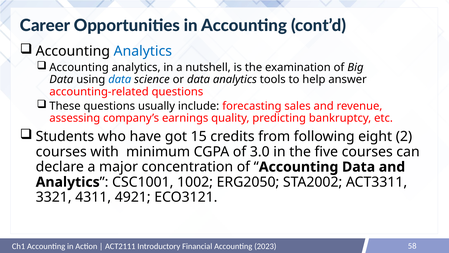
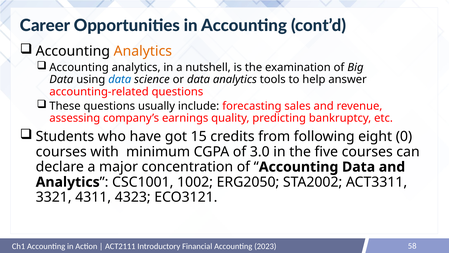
Analytics at (143, 51) colour: blue -> orange
2: 2 -> 0
4921: 4921 -> 4323
